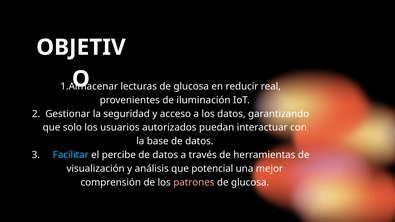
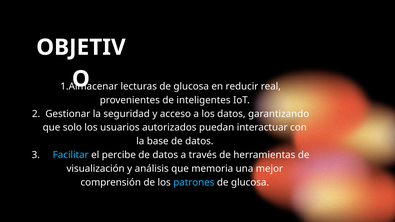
iluminación: iluminación -> inteligentes
potencial: potencial -> memoria
patrones colour: pink -> light blue
